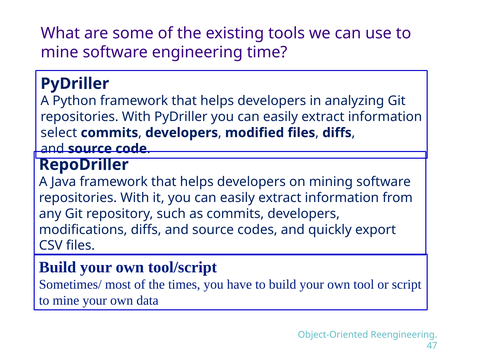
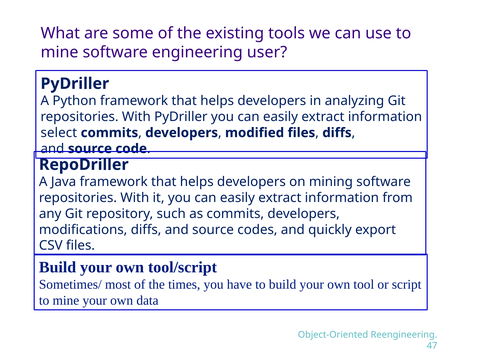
time: time -> user
